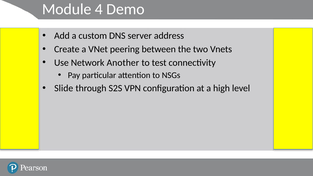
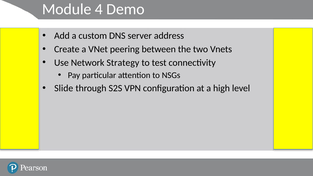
Another: Another -> Strategy
